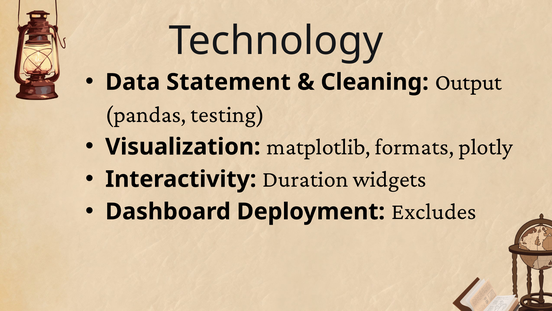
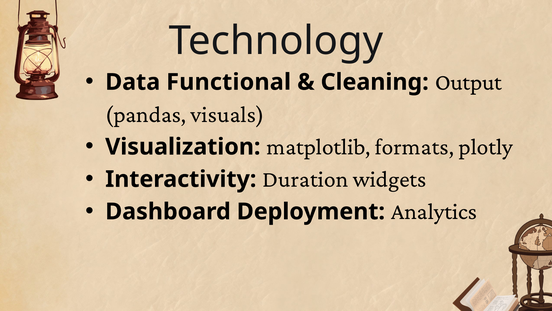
Statement: Statement -> Functional
testing: testing -> visuals
Excludes: Excludes -> Analytics
